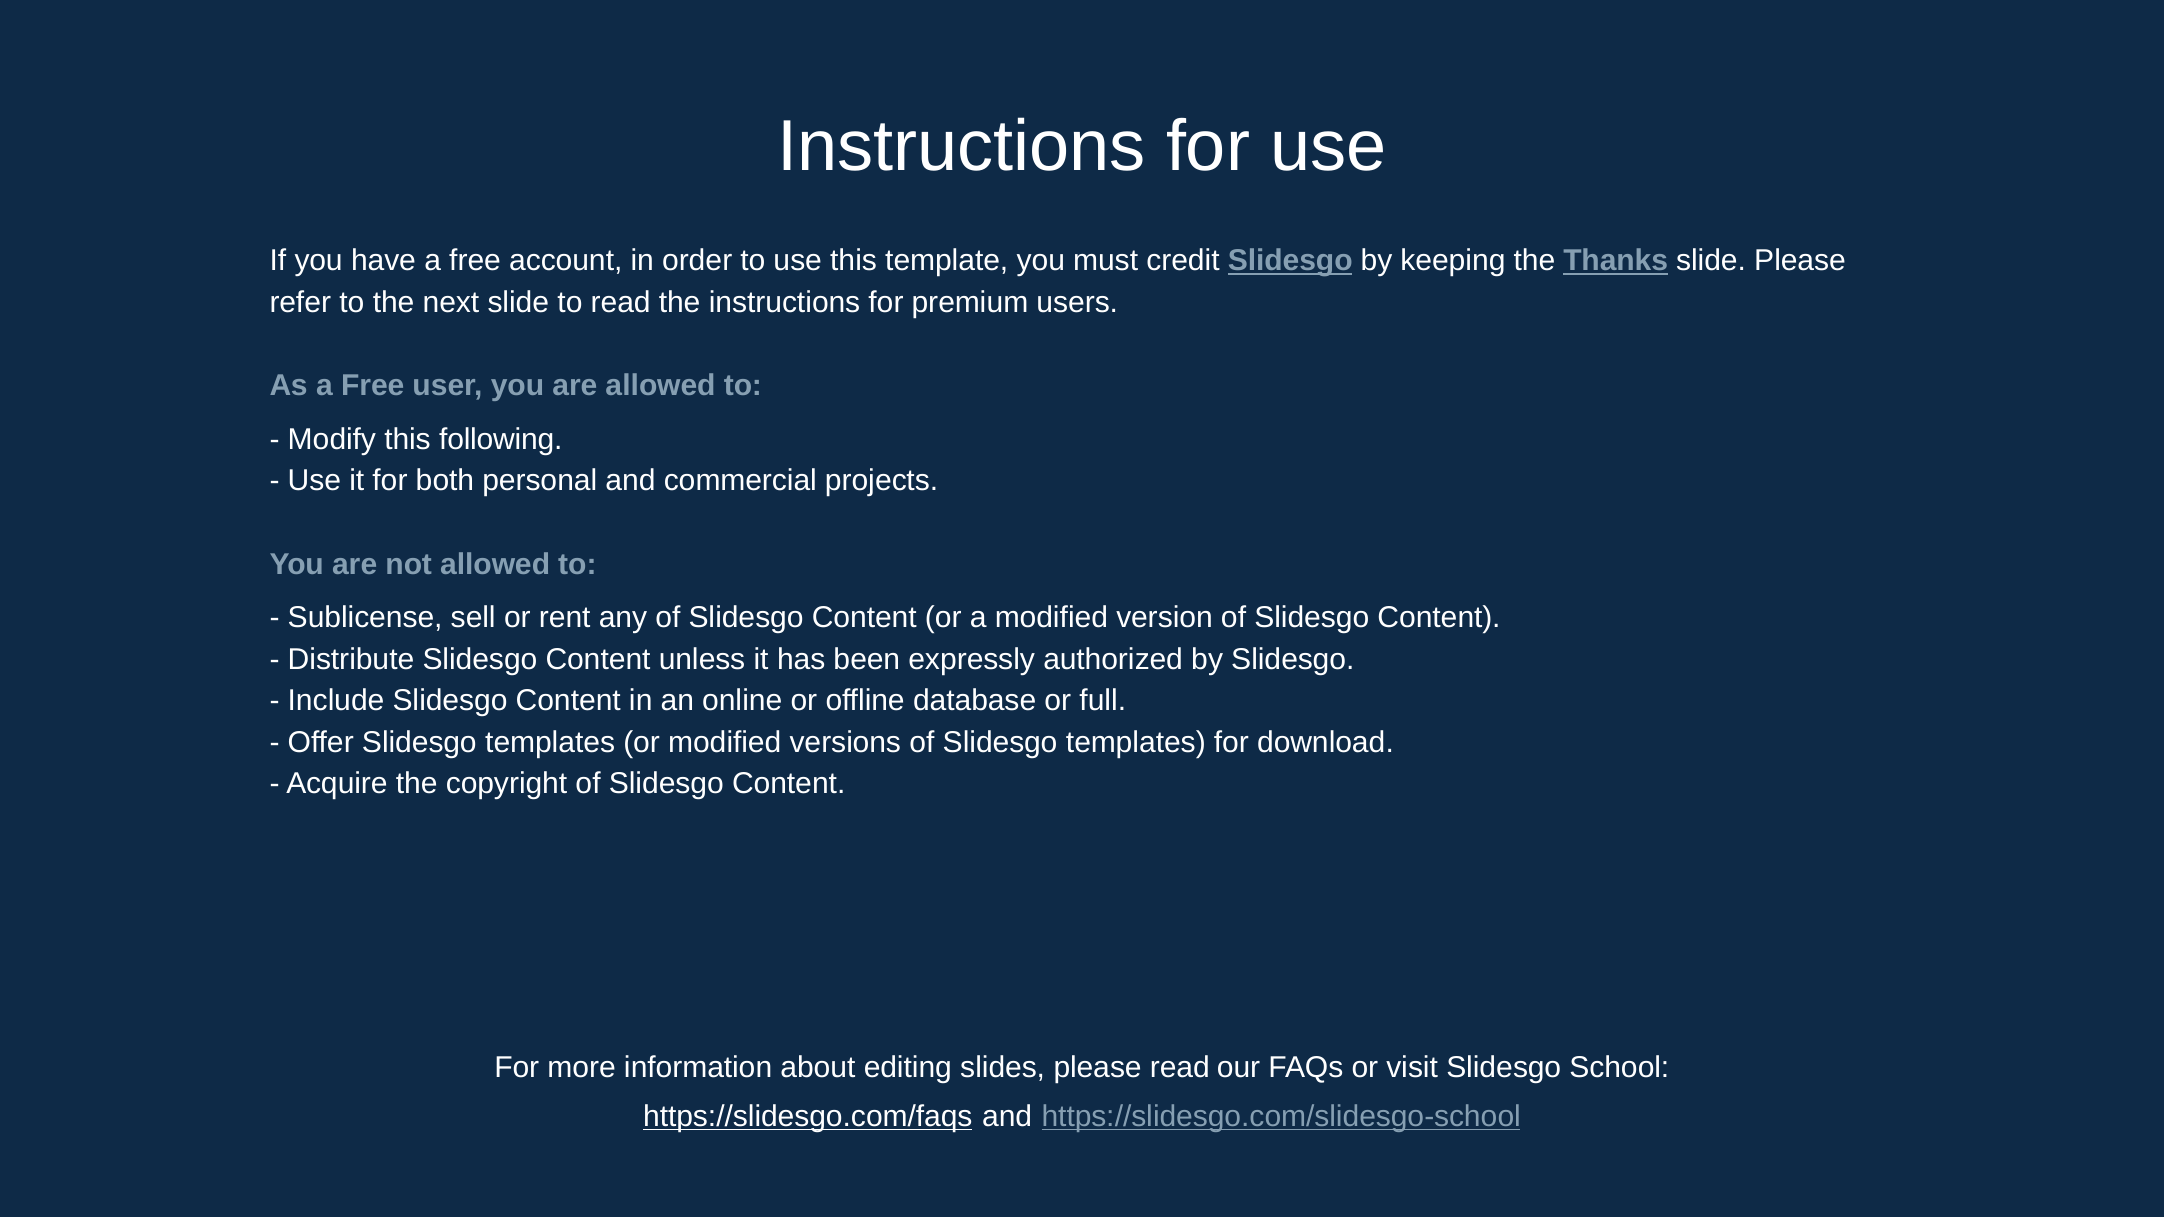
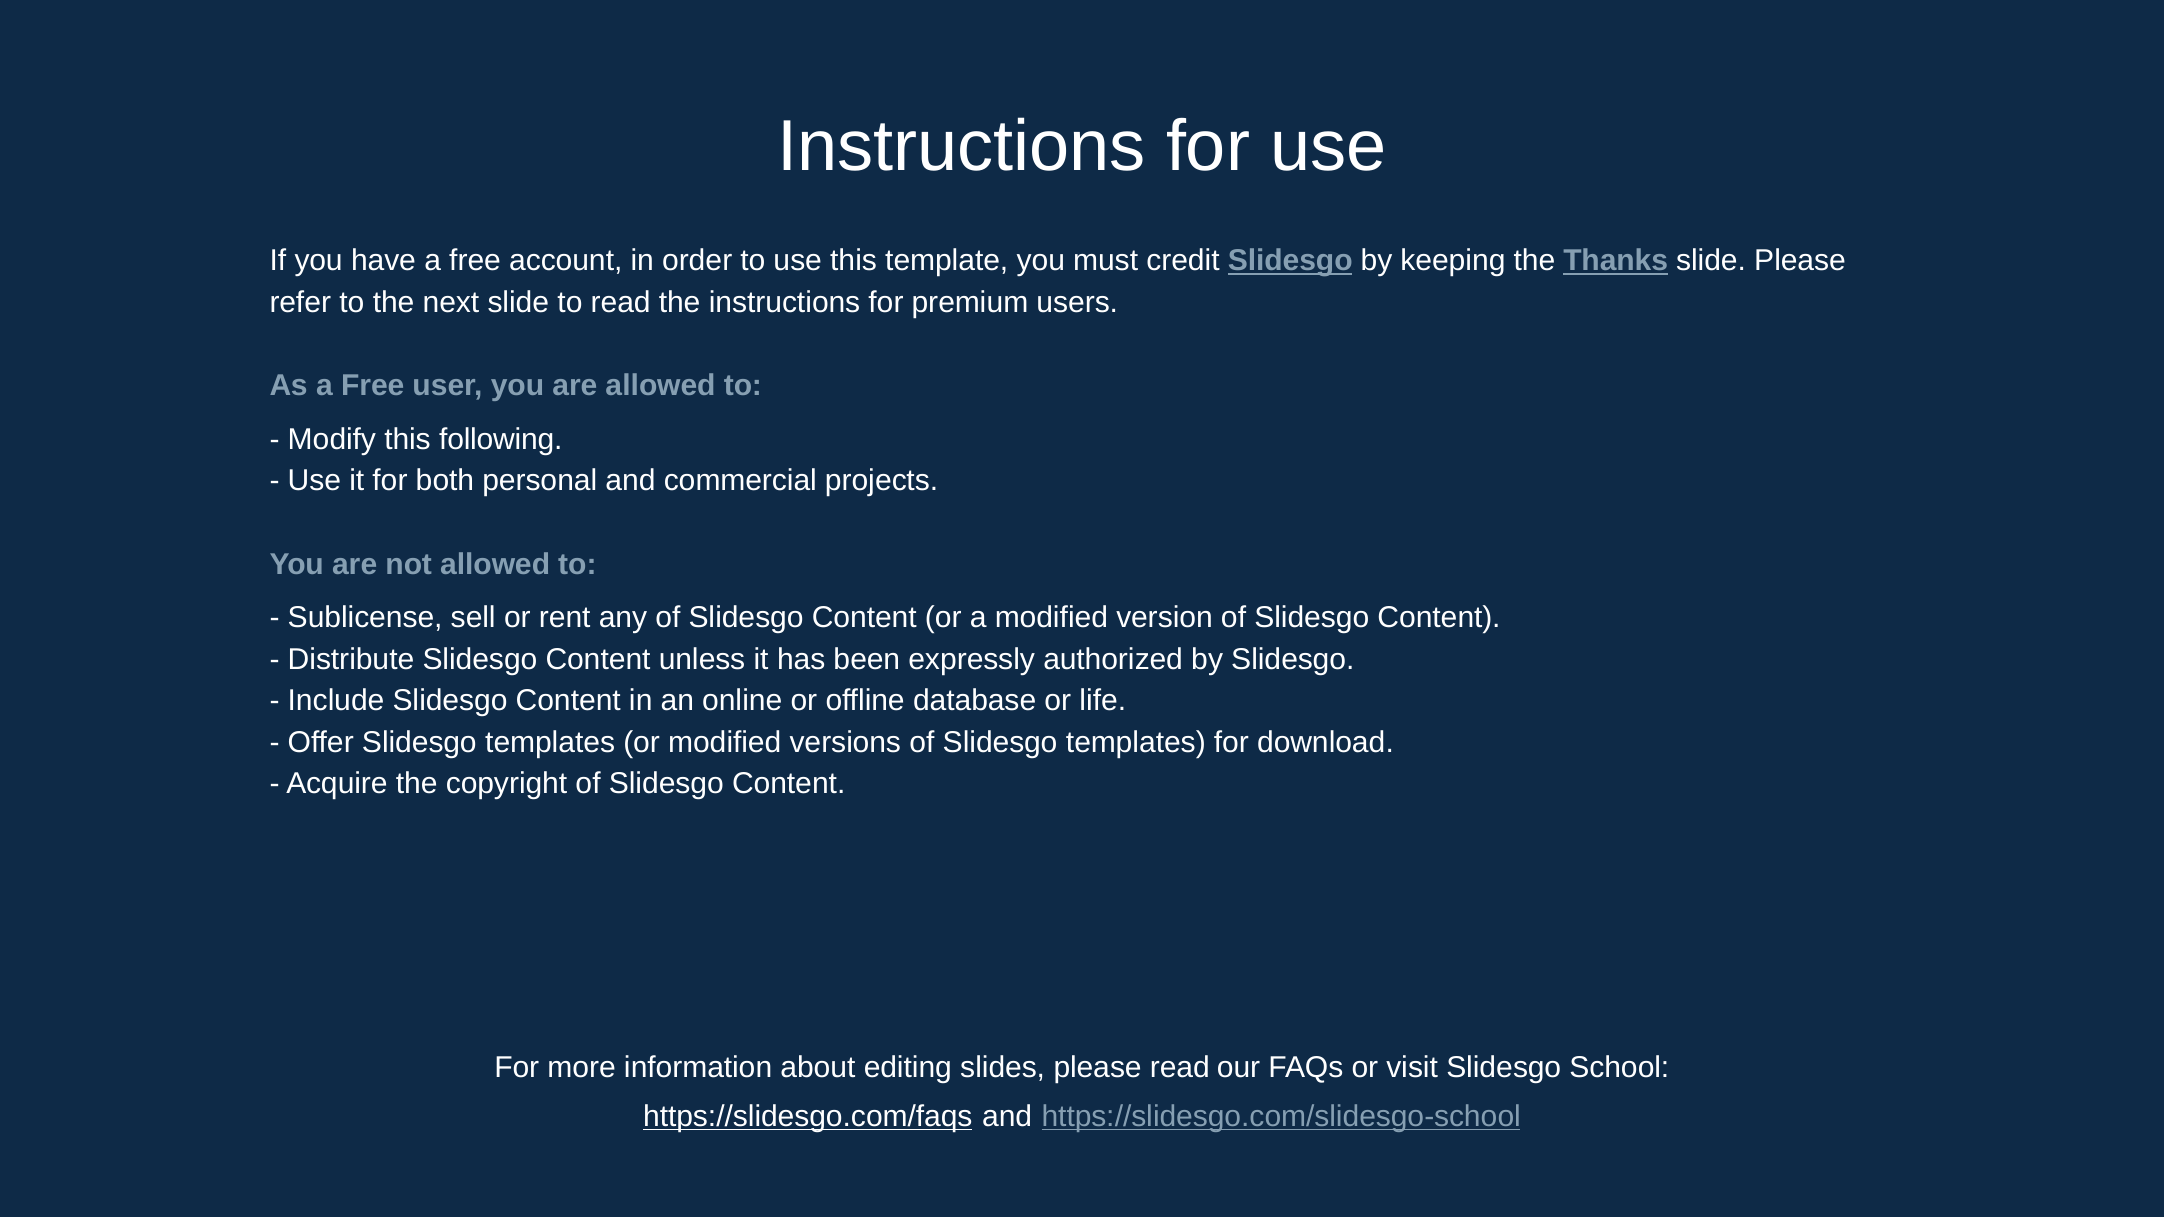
full: full -> life
